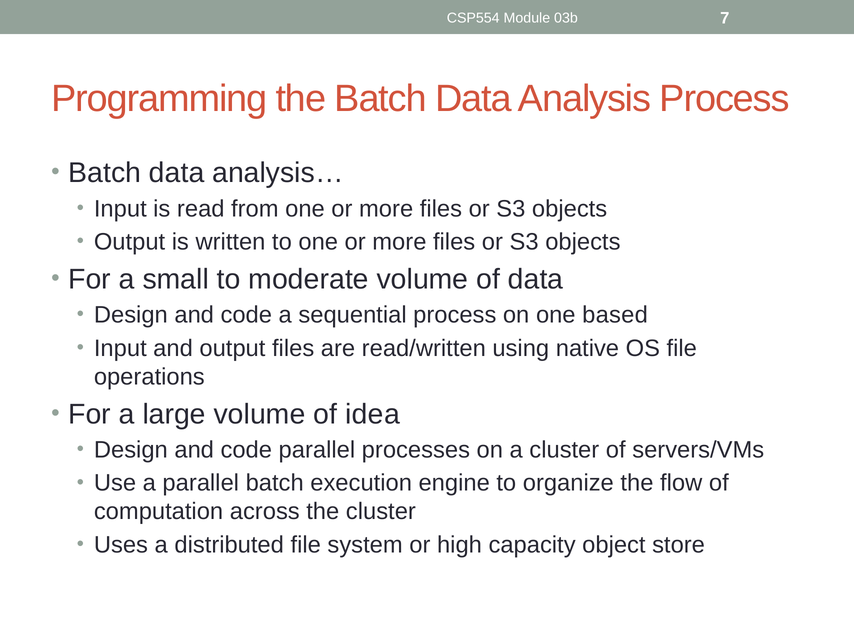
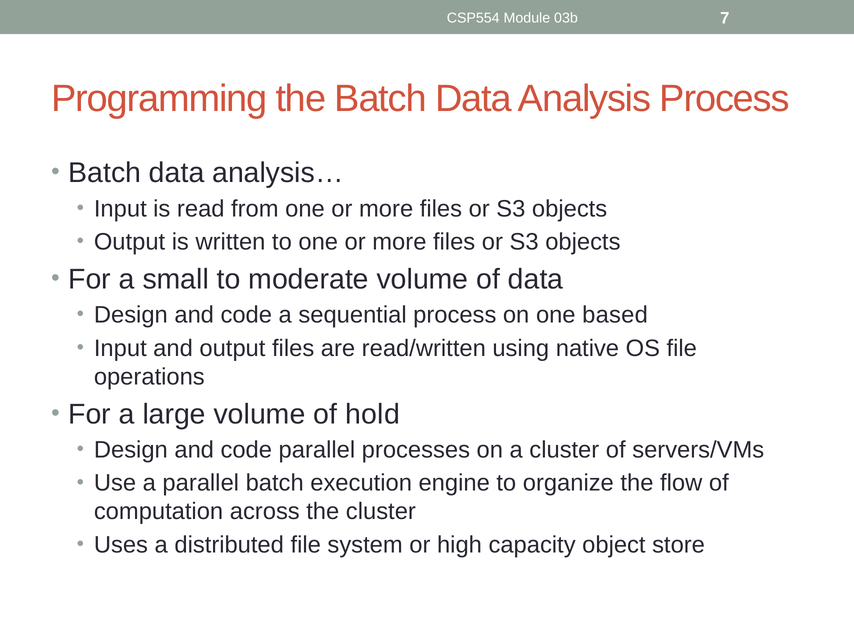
idea: idea -> hold
